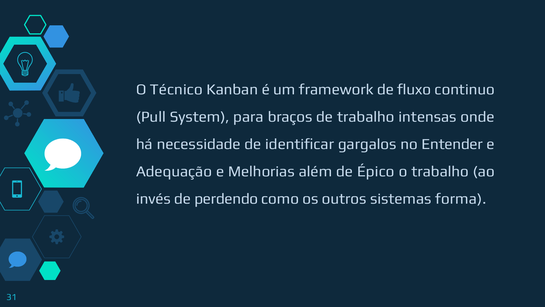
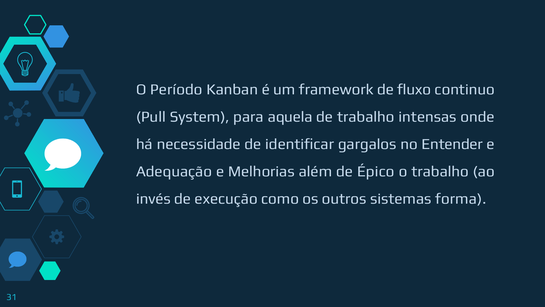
Técnico: Técnico -> Período
braços: braços -> aquela
perdendo: perdendo -> execução
